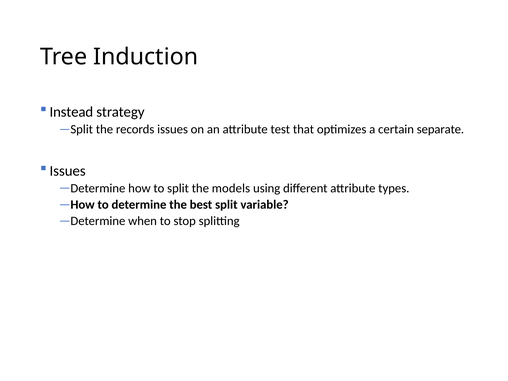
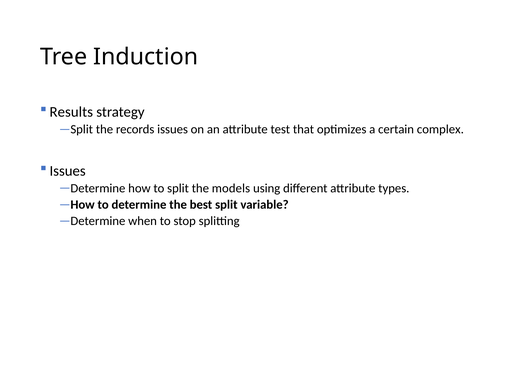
Instead: Instead -> Results
separate: separate -> complex
